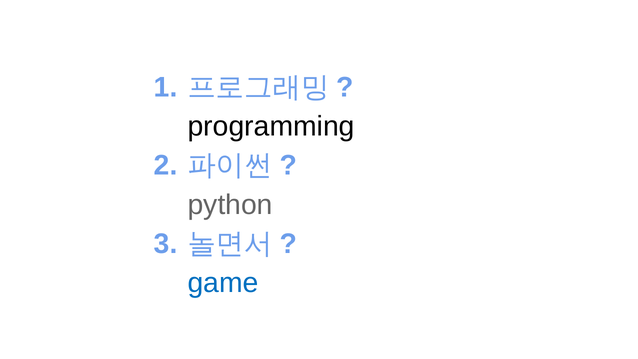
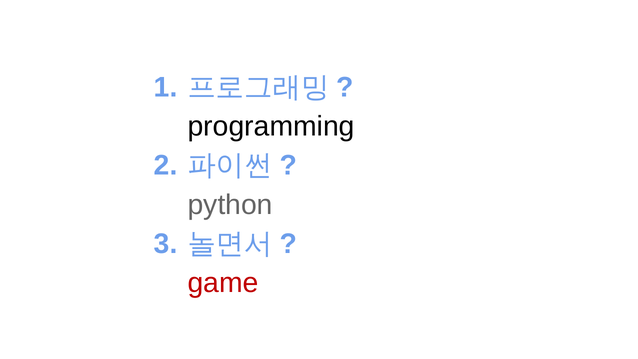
game colour: blue -> red
